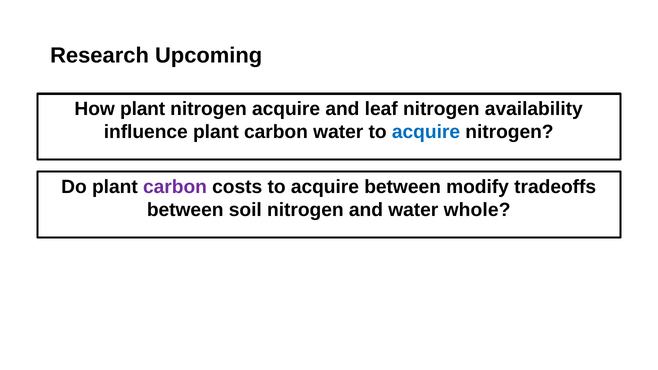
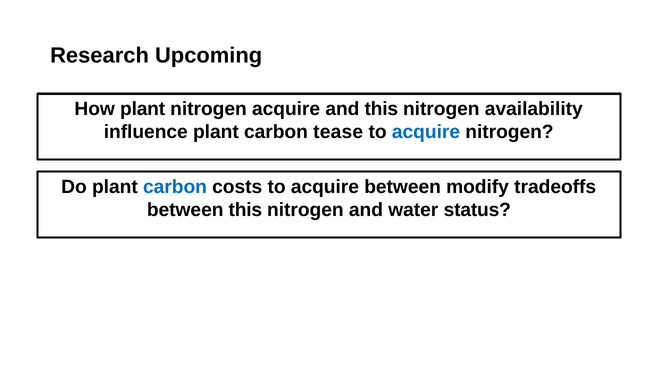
and leaf: leaf -> this
carbon water: water -> tease
carbon at (175, 187) colour: purple -> blue
between soil: soil -> this
whole: whole -> status
